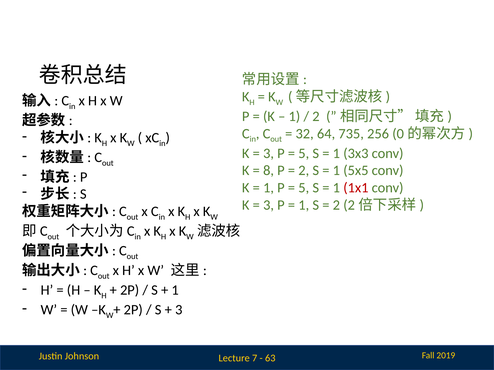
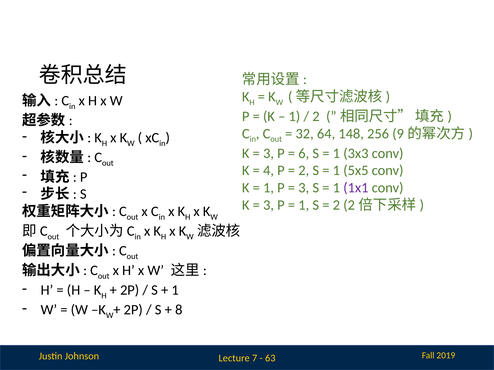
735: 735 -> 148
0: 0 -> 9
5 at (304, 153): 5 -> 6
8: 8 -> 4
5 at (304, 188): 5 -> 3
1x1 colour: red -> purple
3 at (179, 310): 3 -> 8
